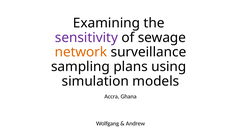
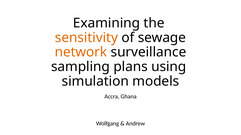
sensitivity colour: purple -> orange
